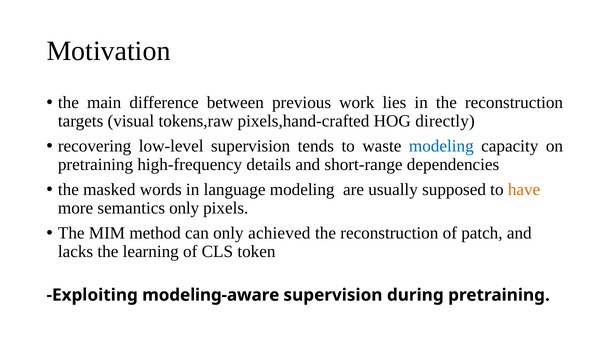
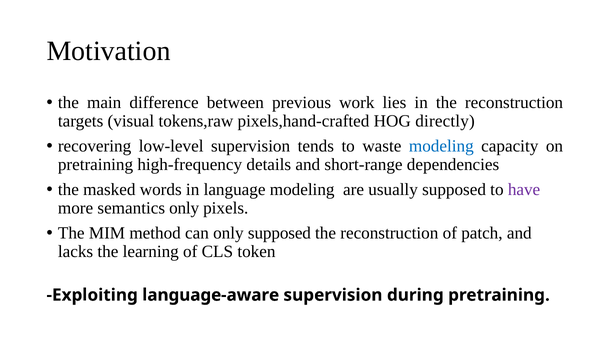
have colour: orange -> purple
only achieved: achieved -> supposed
modeling-aware: modeling-aware -> language-aware
